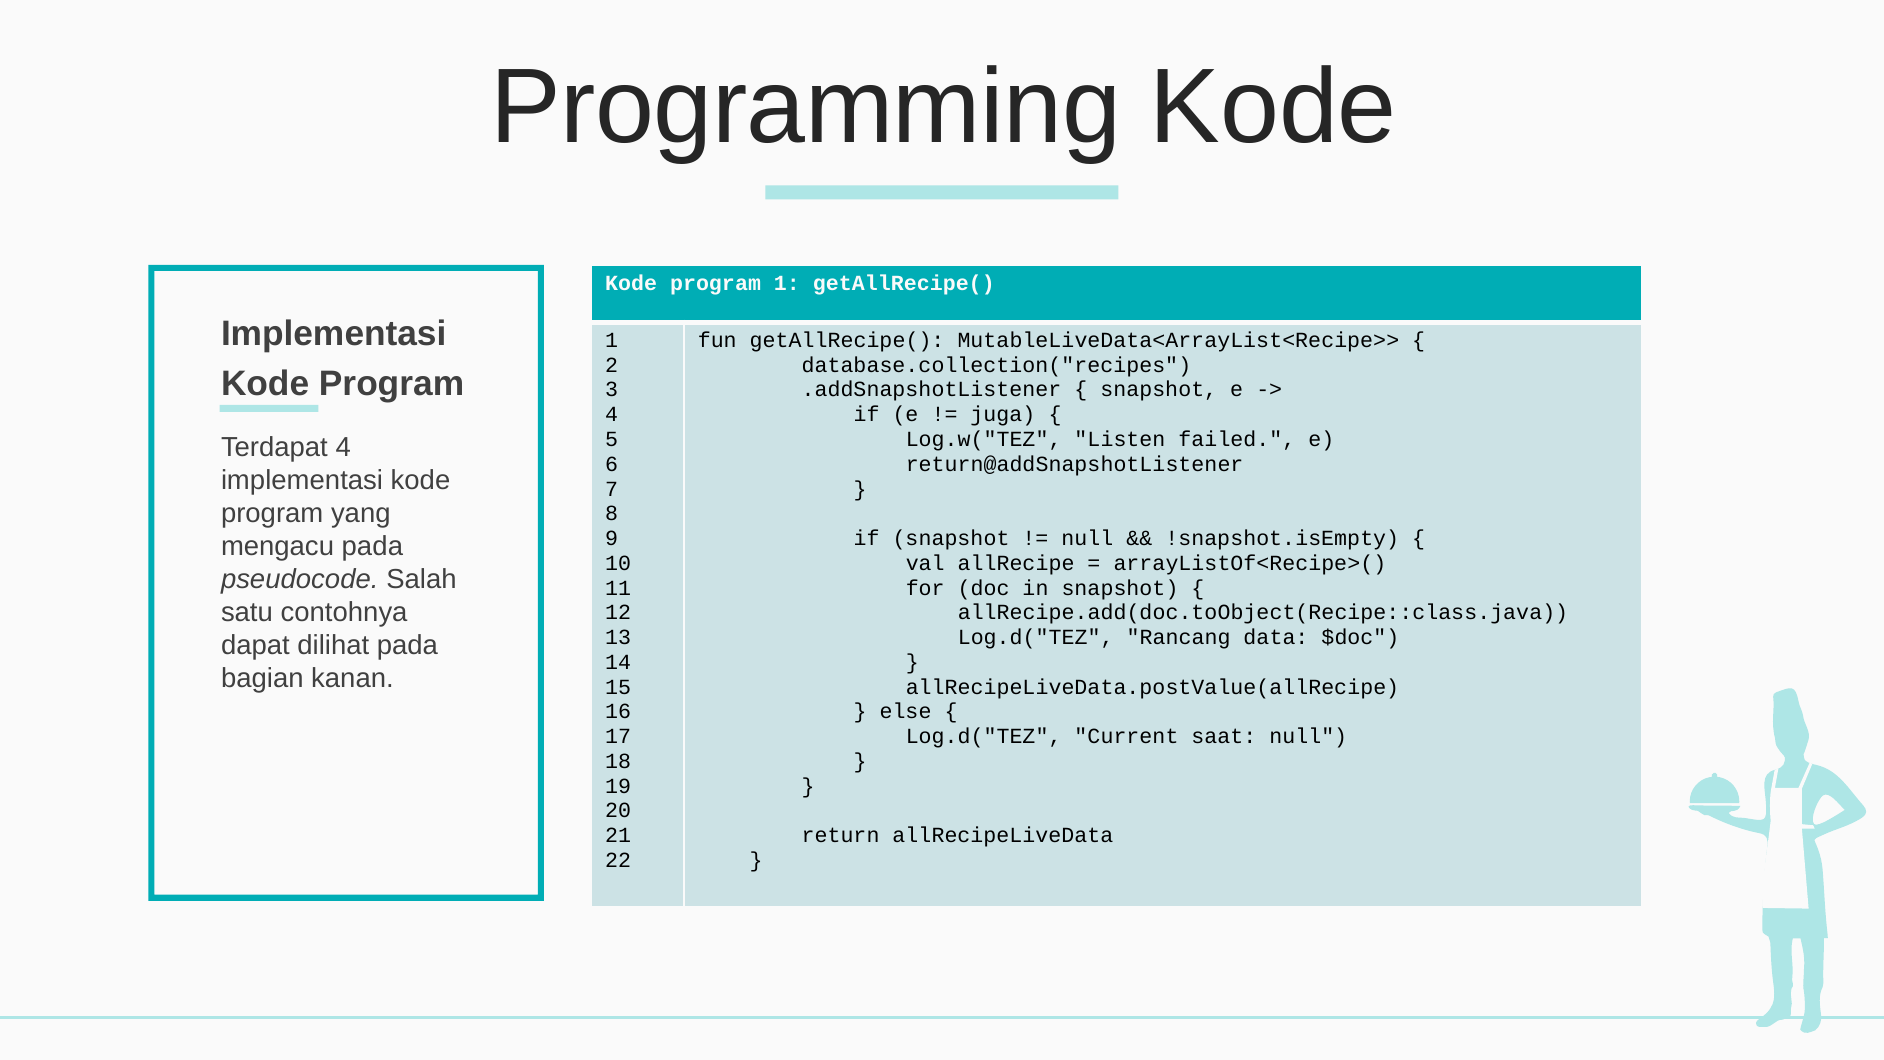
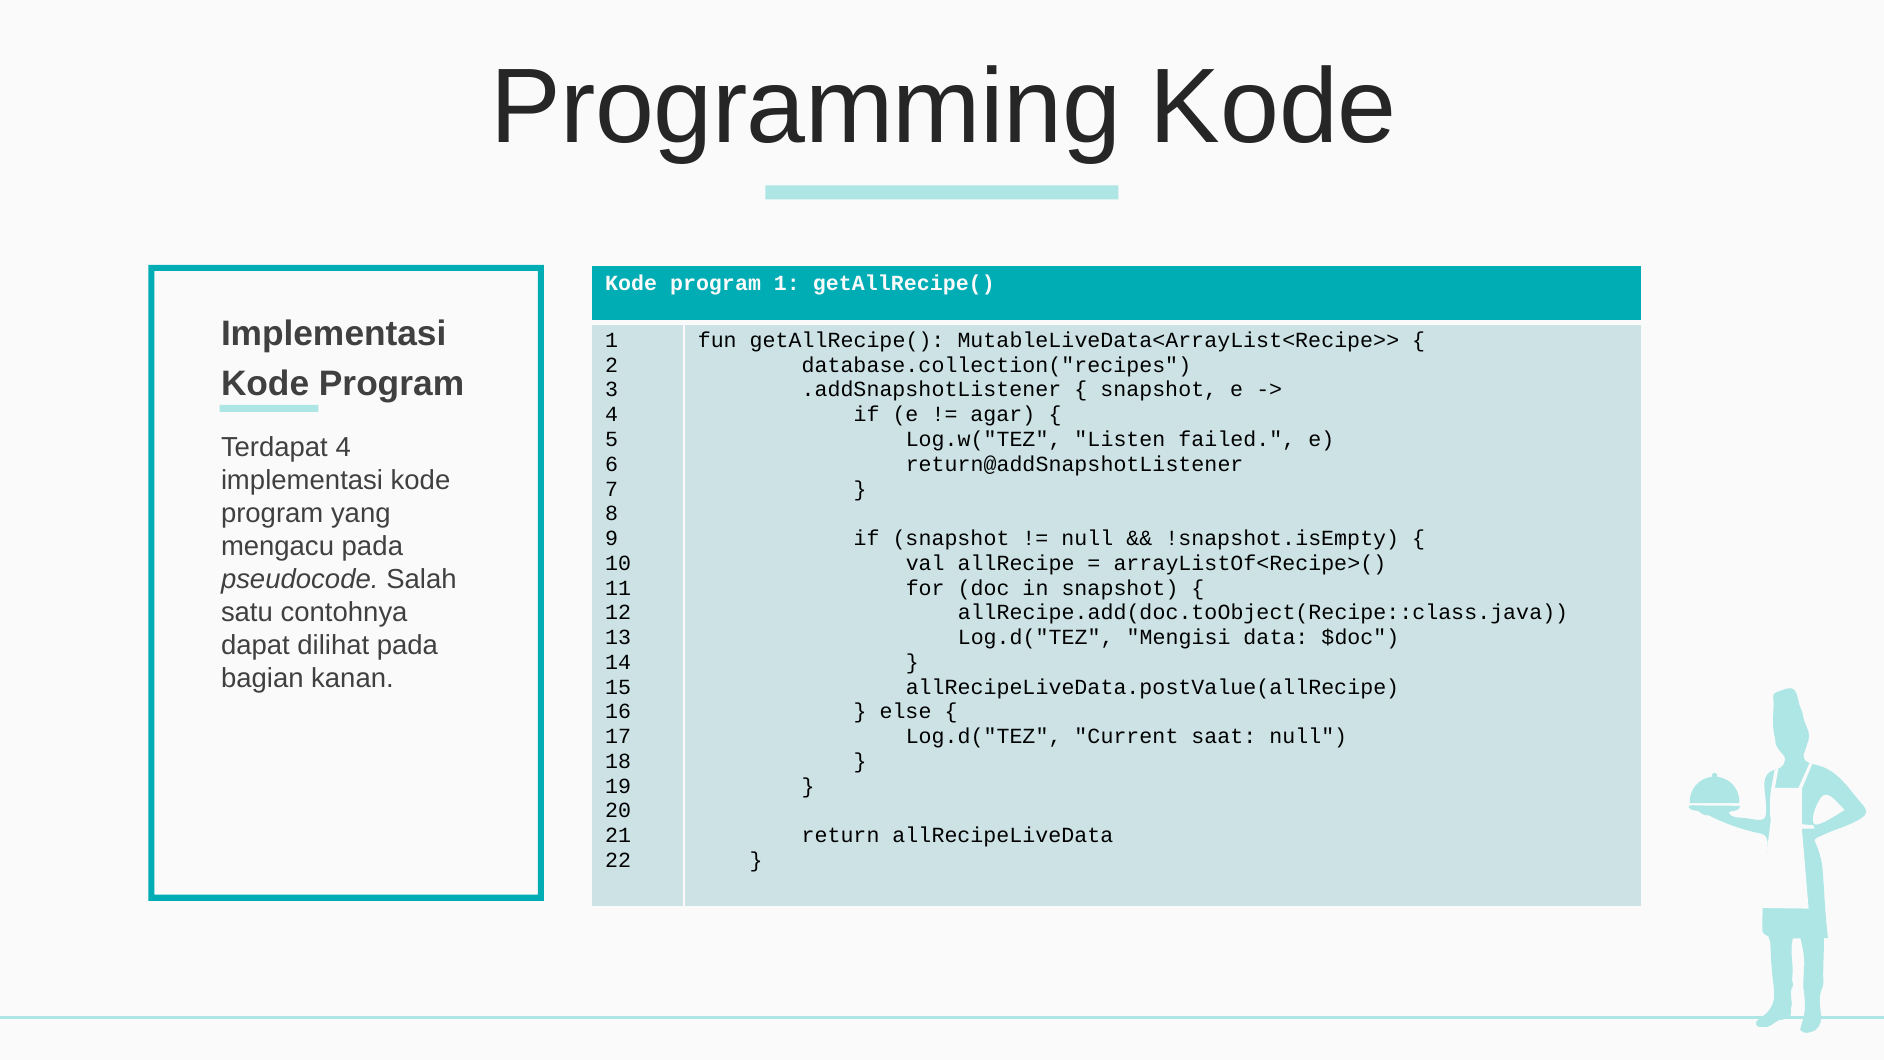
juga: juga -> agar
Rancang: Rancang -> Mengisi
